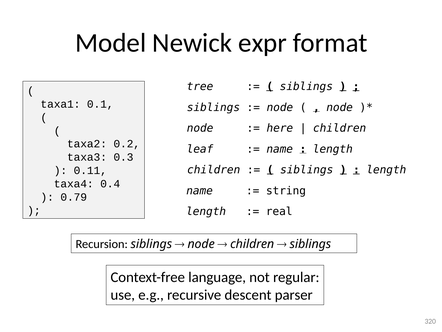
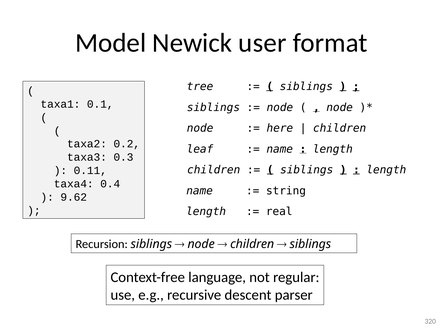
expr: expr -> user
0.79: 0.79 -> 9.62
